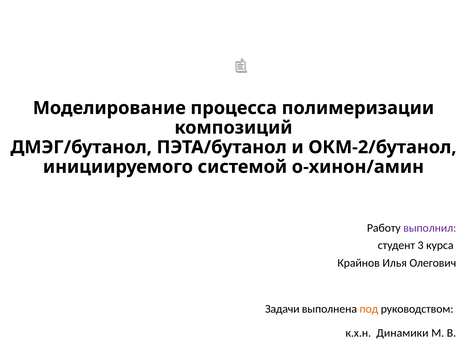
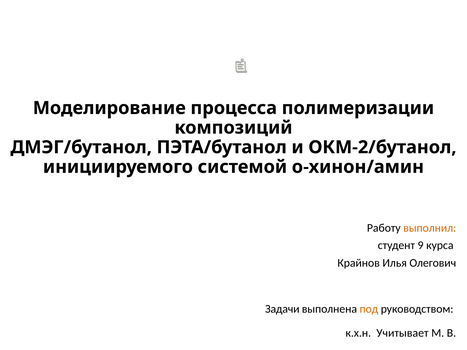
выполнил colour: purple -> orange
3: 3 -> 9
Динамики: Динамики -> Учитывает
